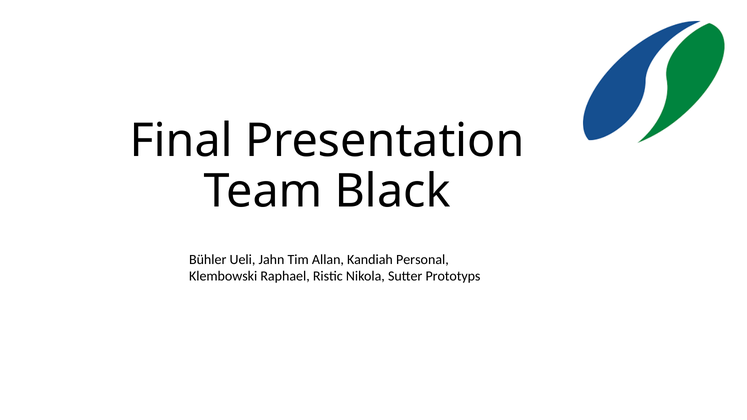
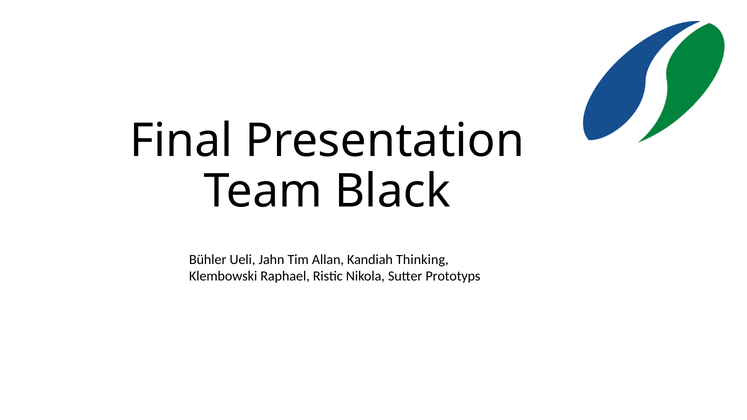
Personal: Personal -> Thinking
